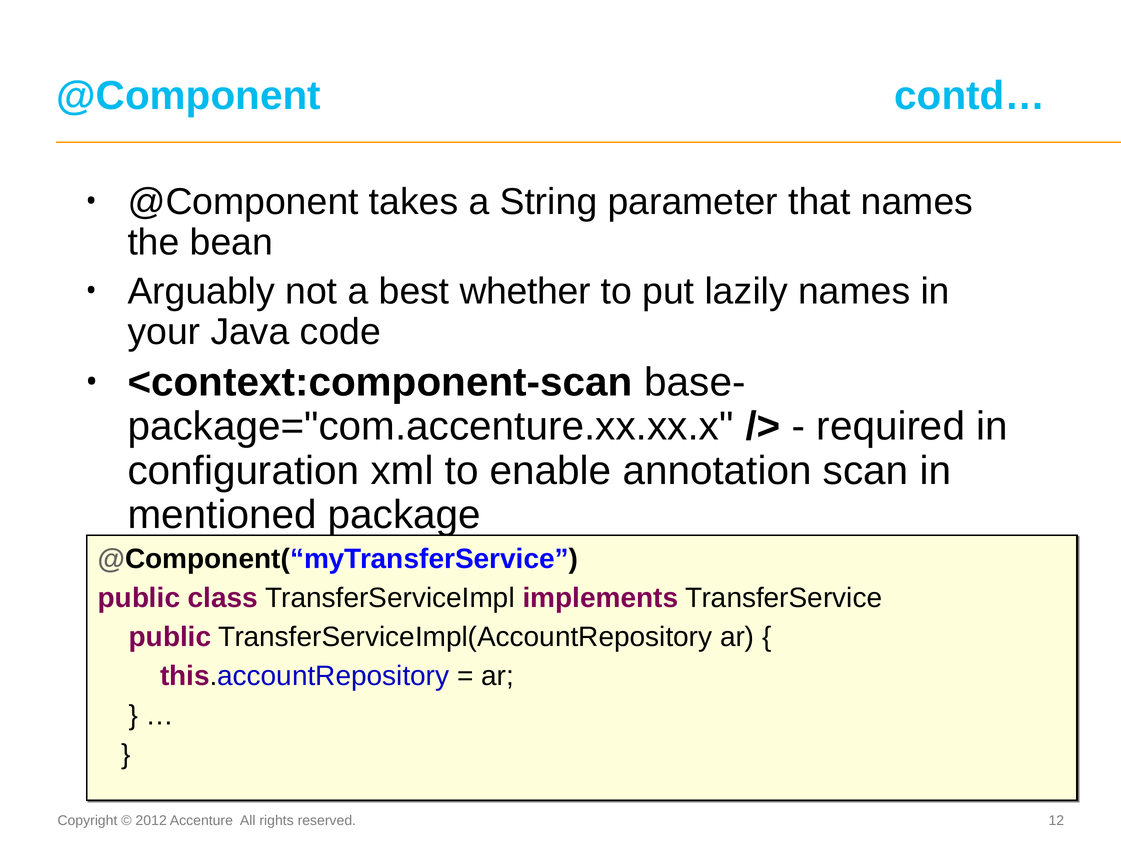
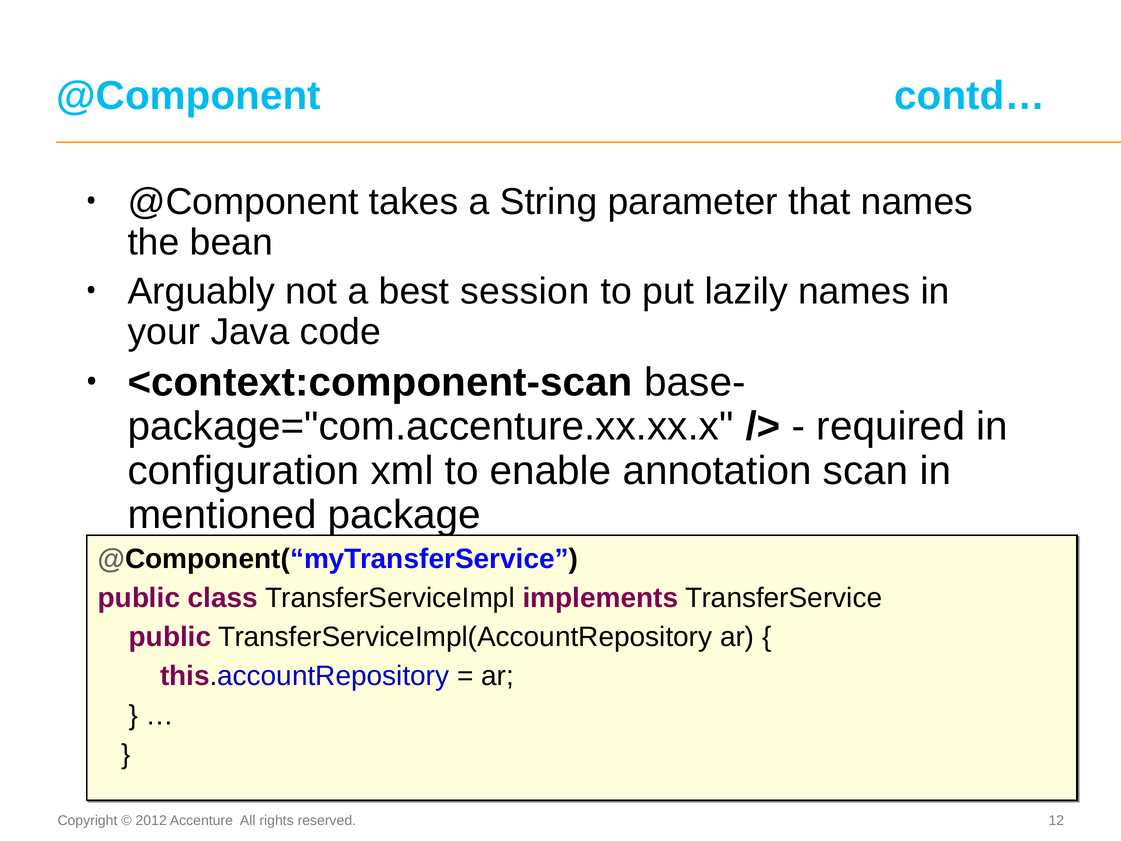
whether: whether -> session
